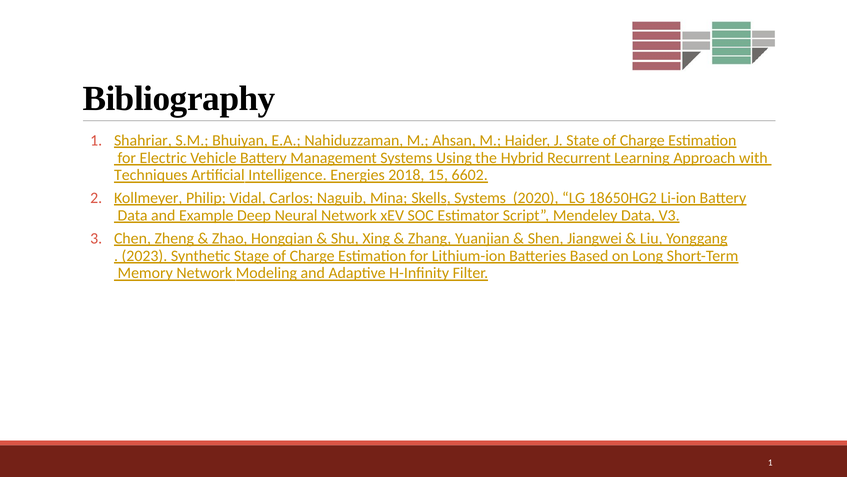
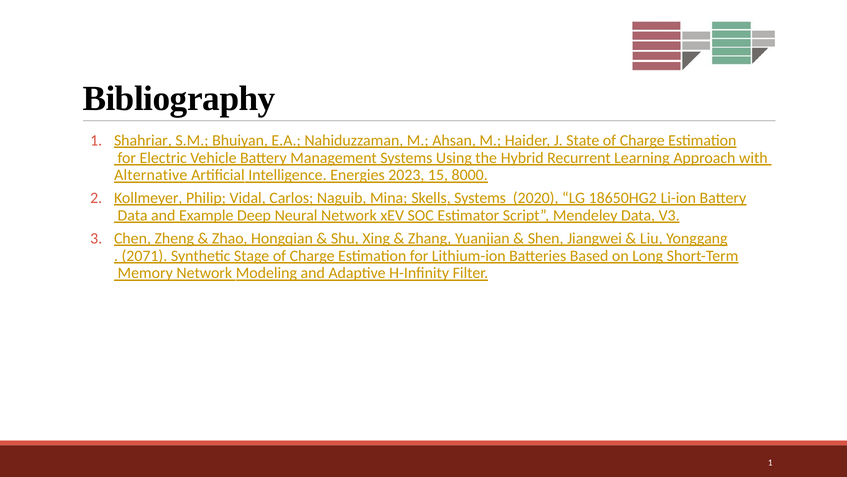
Techniques: Techniques -> Alternative
2018: 2018 -> 2023
6602: 6602 -> 8000
2023: 2023 -> 2071
